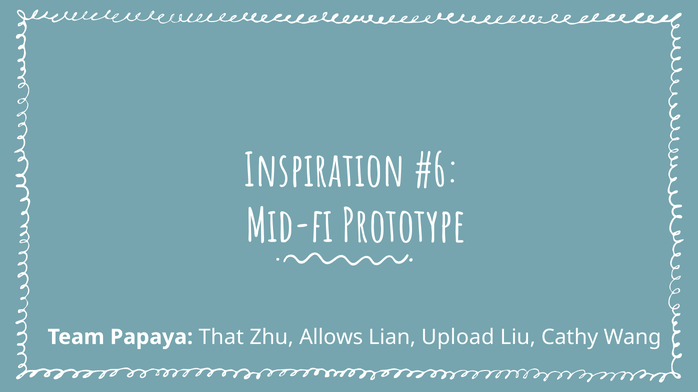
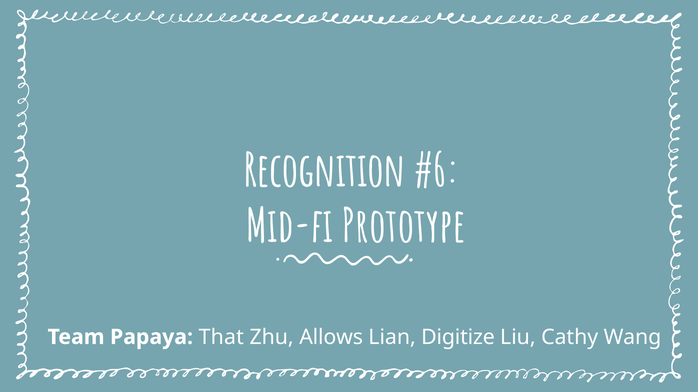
Inspiration: Inspiration -> Recognition
Upload: Upload -> Digitize
